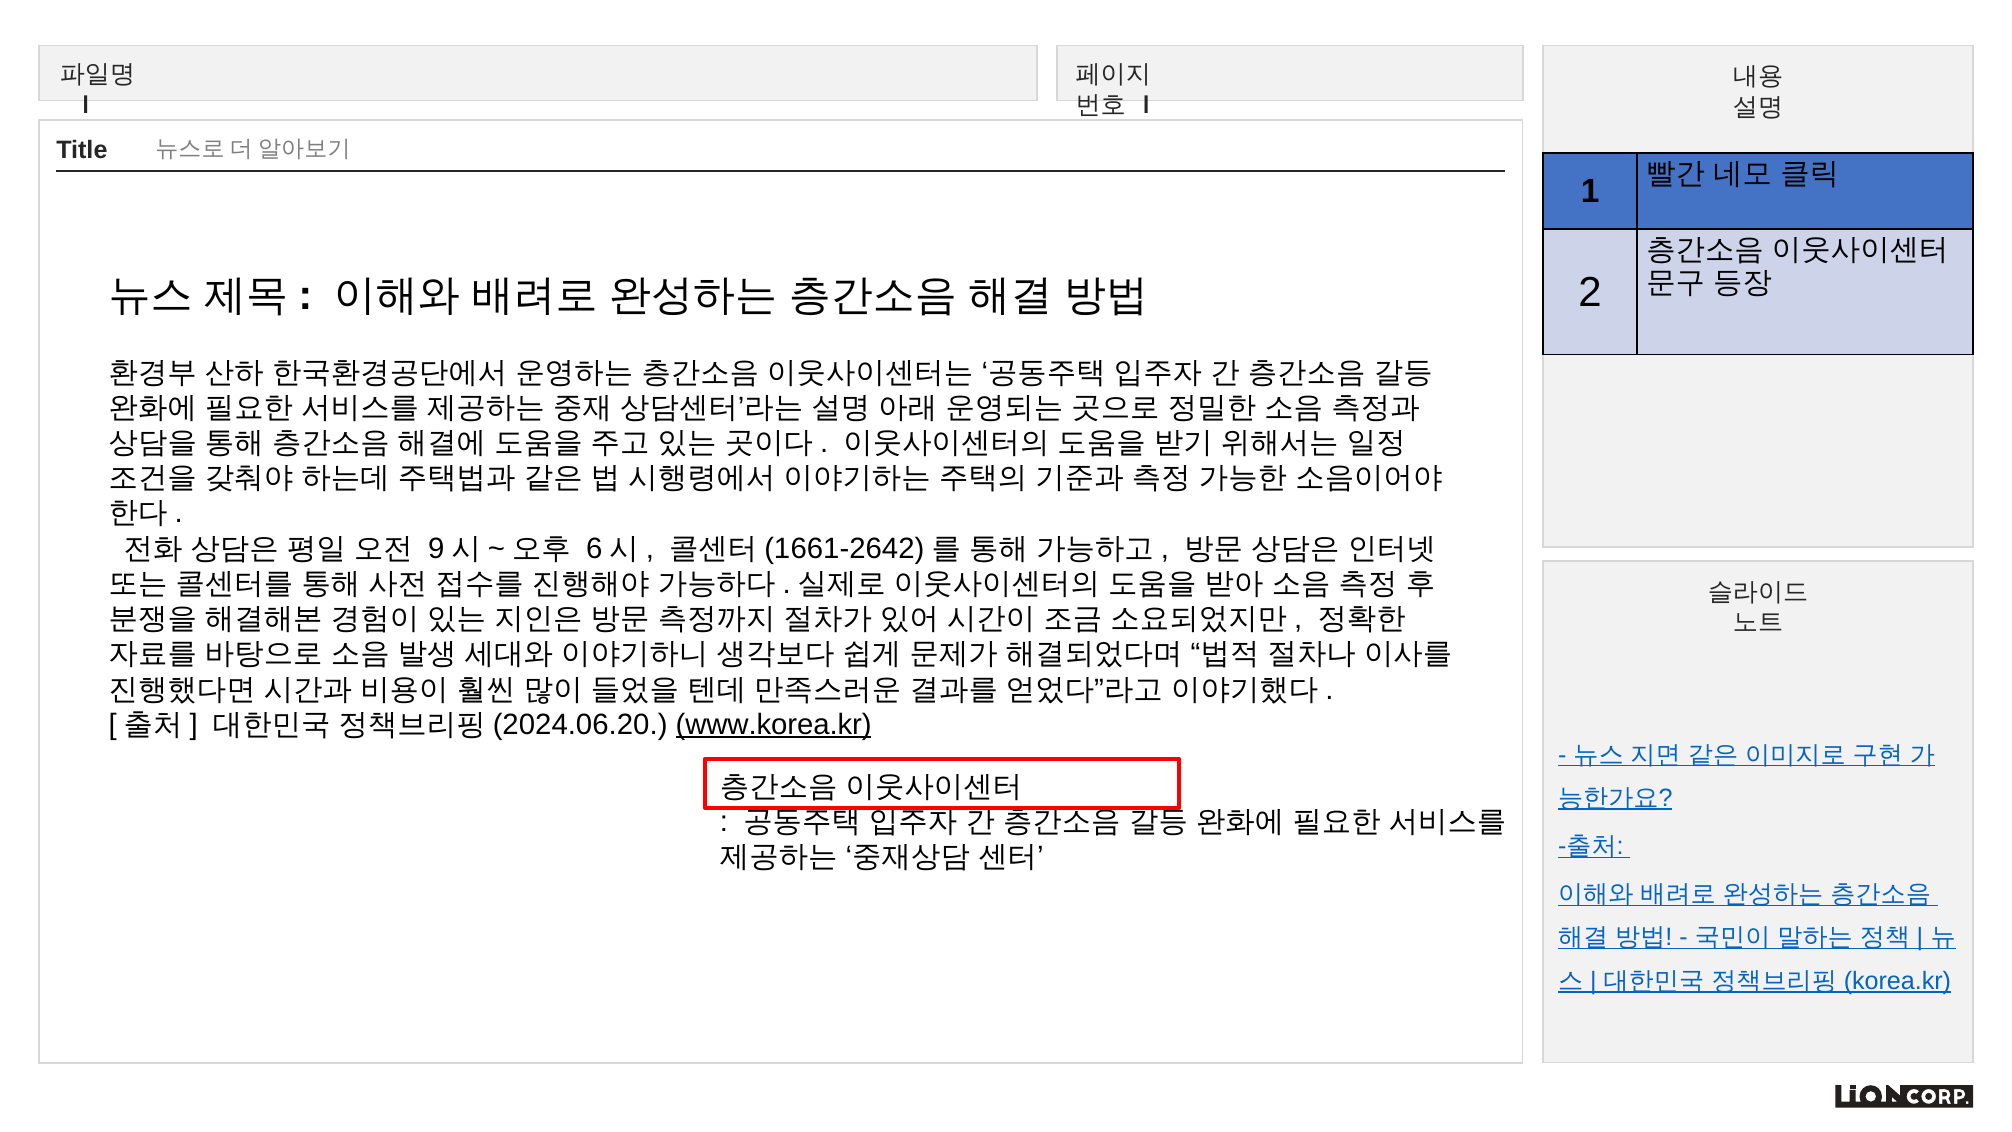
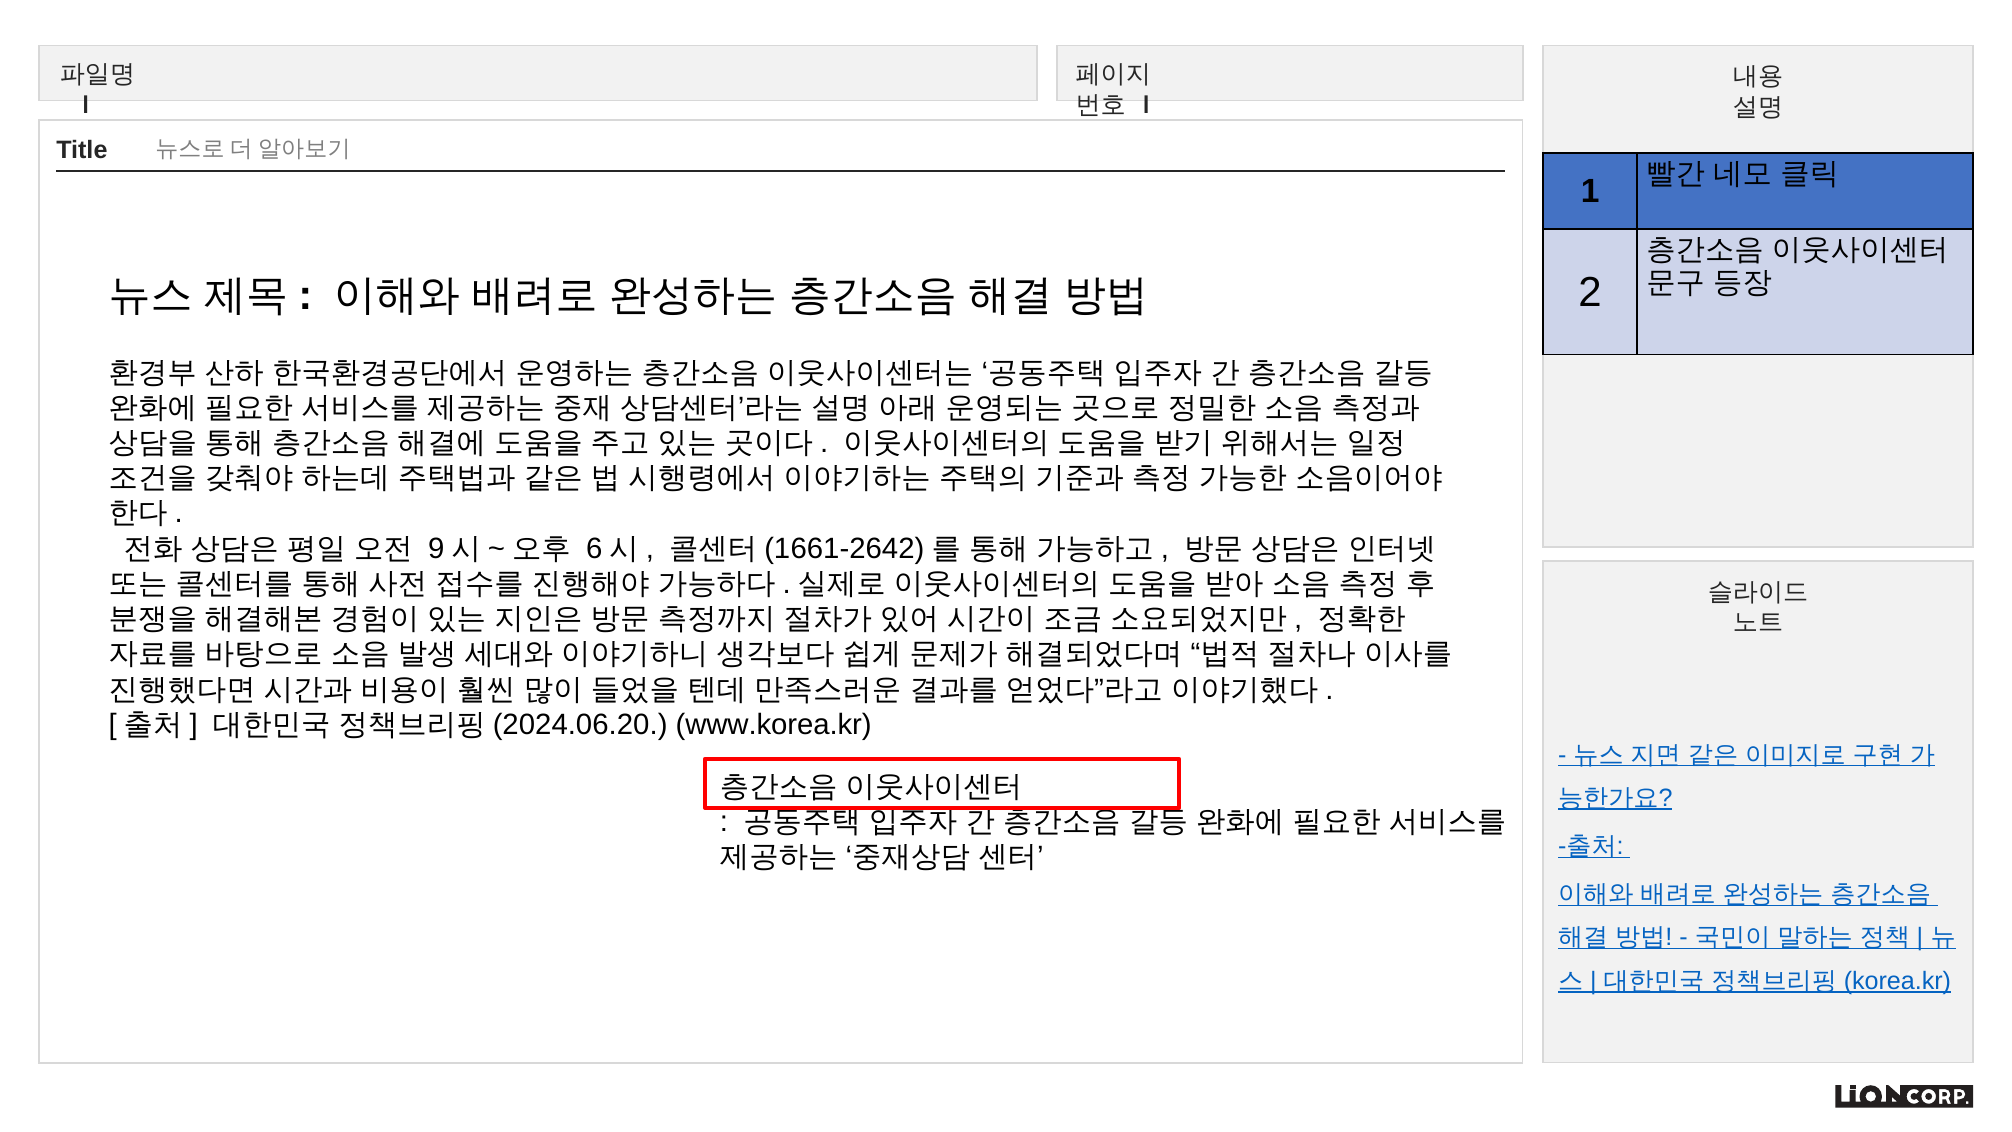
www.korea.kr underline: present -> none
